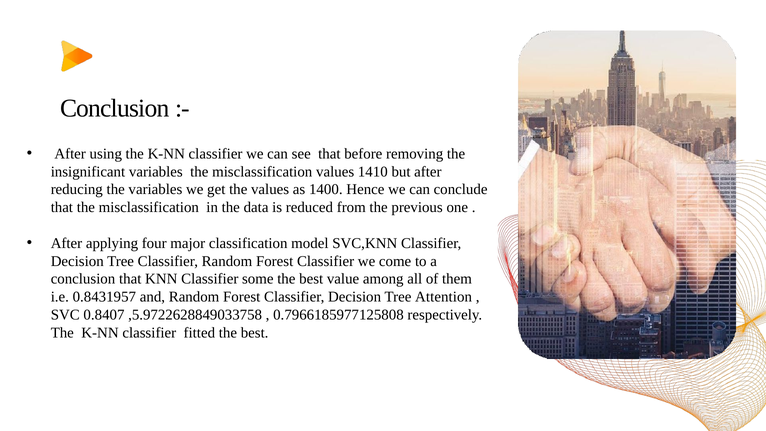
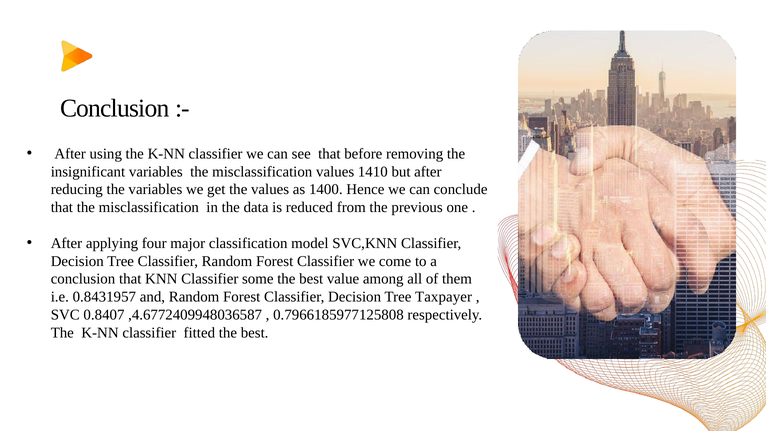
Attention: Attention -> Taxpayer
,5.9722628849033758: ,5.9722628849033758 -> ,4.6772409948036587
